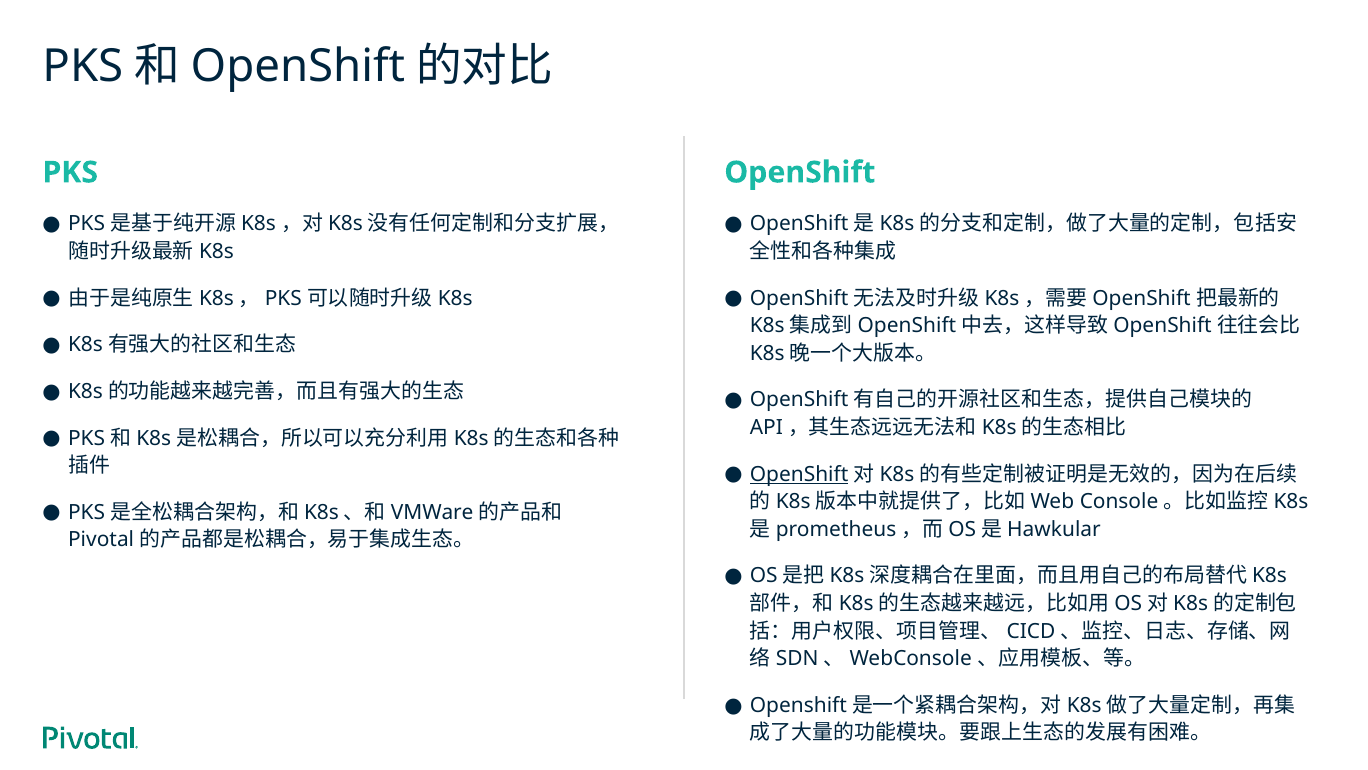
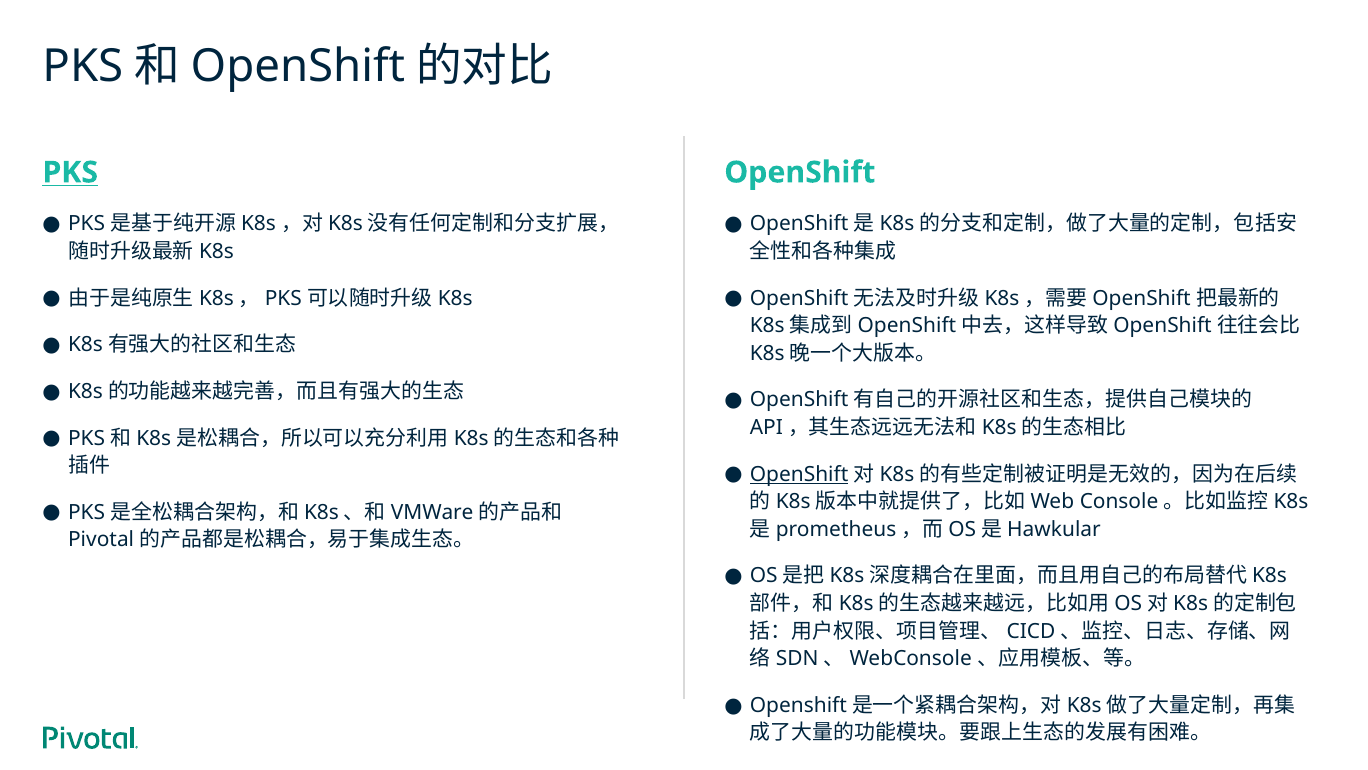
PKS at (70, 172) underline: none -> present
